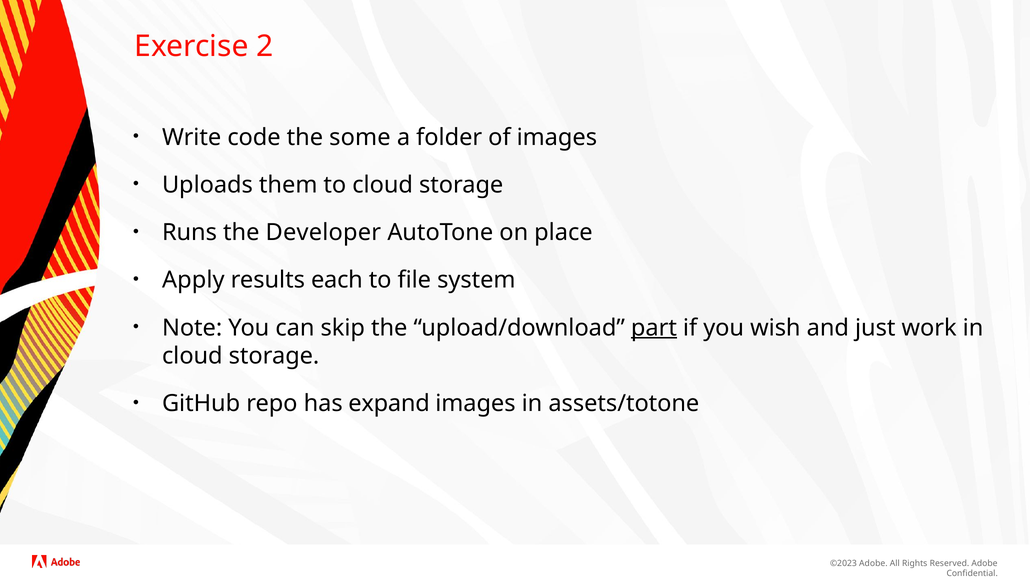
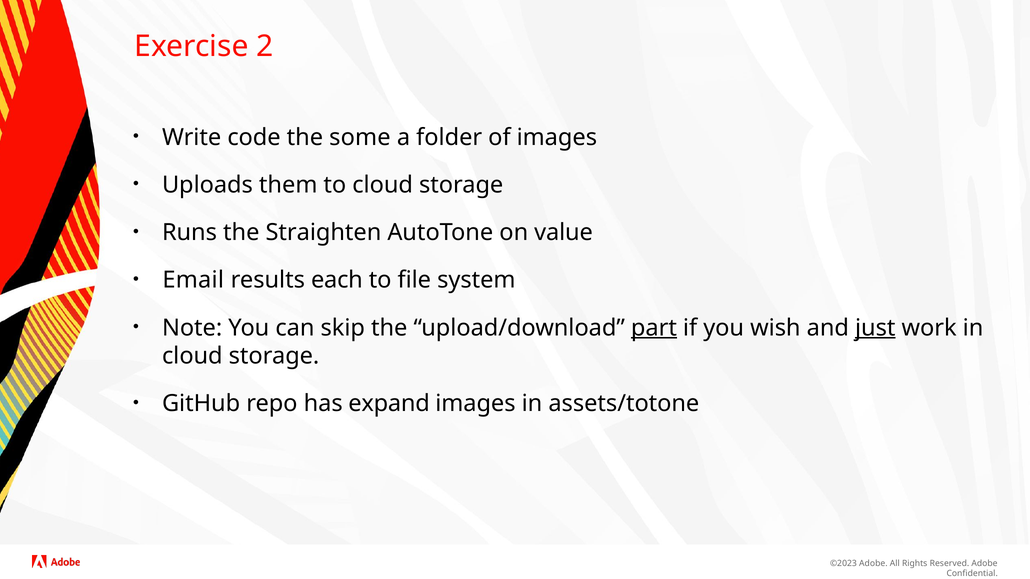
Developer: Developer -> Straighten
place: place -> value
Apply: Apply -> Email
just underline: none -> present
